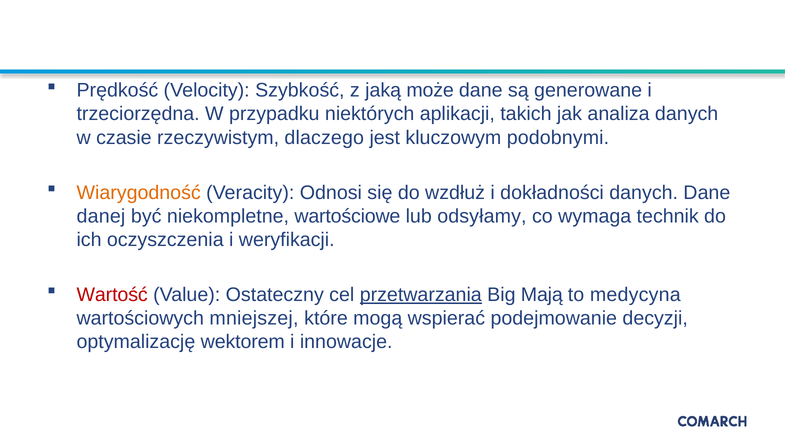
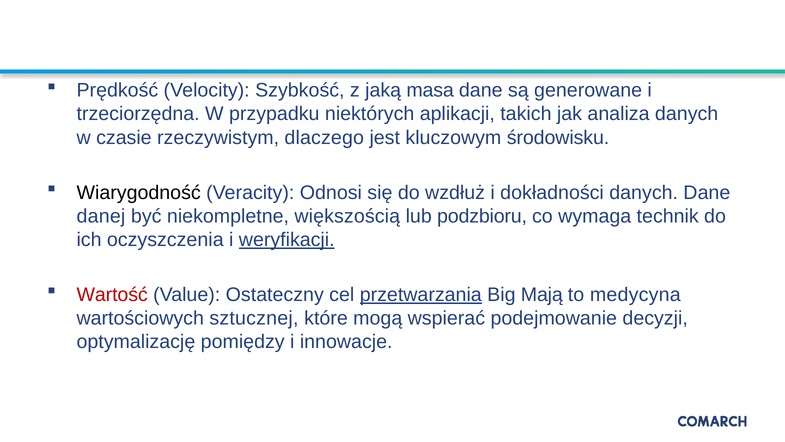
może: może -> masa
podobnymi: podobnymi -> środowisku
Wiarygodność colour: orange -> black
wartościowe: wartościowe -> większością
odsyłamy: odsyłamy -> podzbioru
weryfikacji underline: none -> present
mniejszej: mniejszej -> sztucznej
wektorem: wektorem -> pomiędzy
